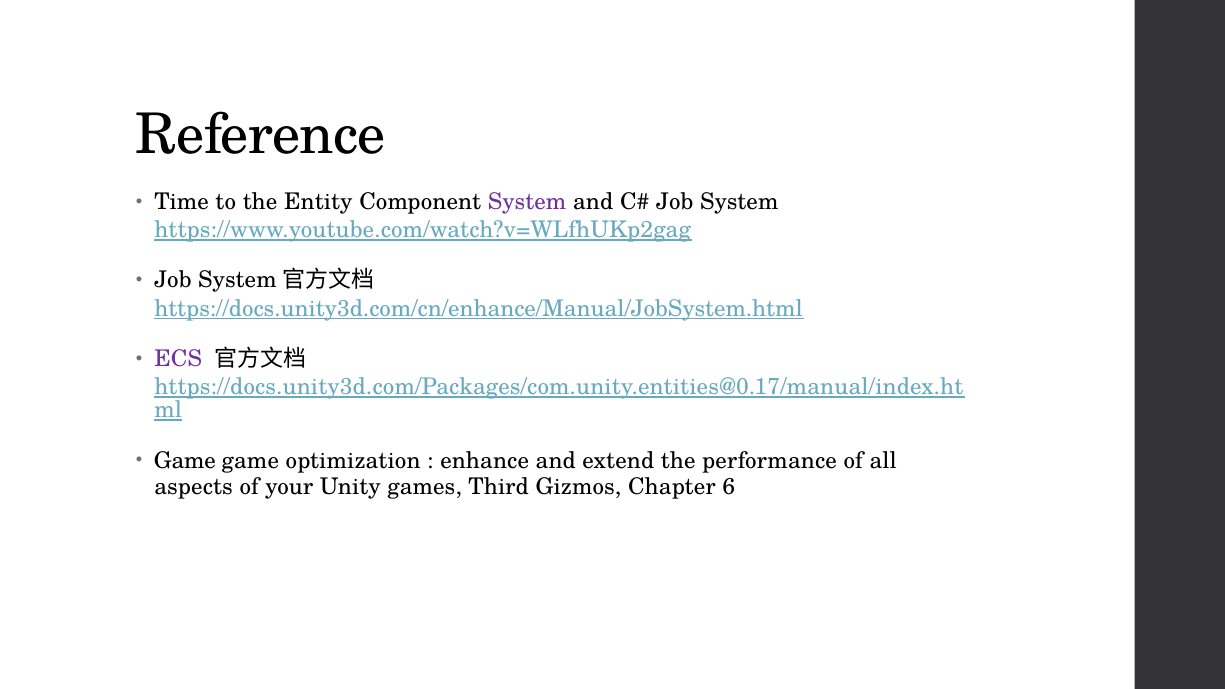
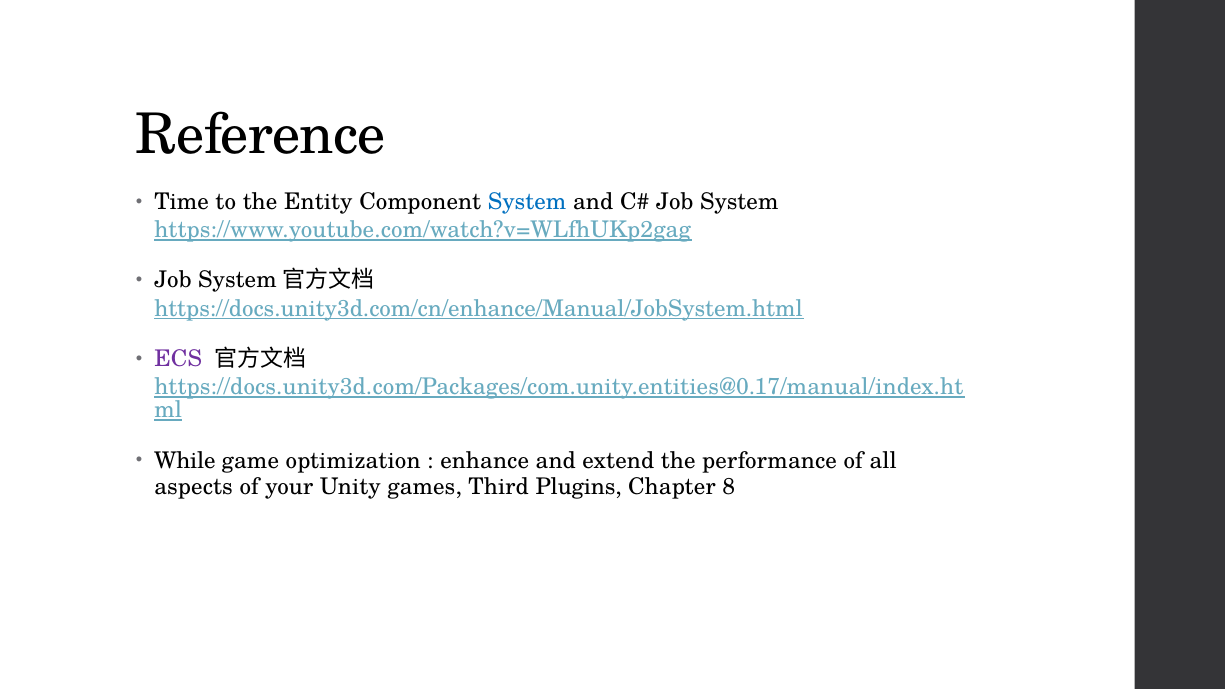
System at (527, 202) colour: purple -> blue
Game at (185, 460): Game -> While
Gizmos: Gizmos -> Plugins
6: 6 -> 8
